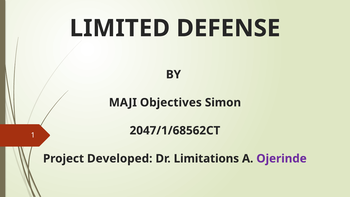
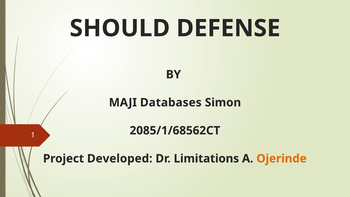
LIMITED: LIMITED -> SHOULD
Objectives: Objectives -> Databases
2047/1/68562CT: 2047/1/68562CT -> 2085/1/68562CT
Ojerinde colour: purple -> orange
